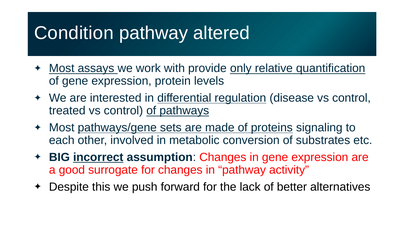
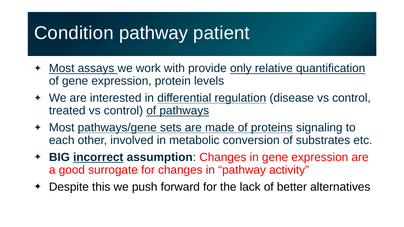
altered: altered -> patient
